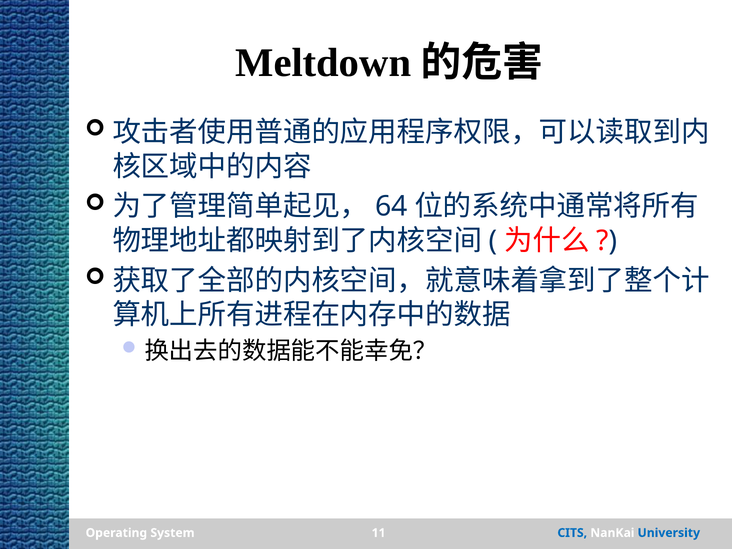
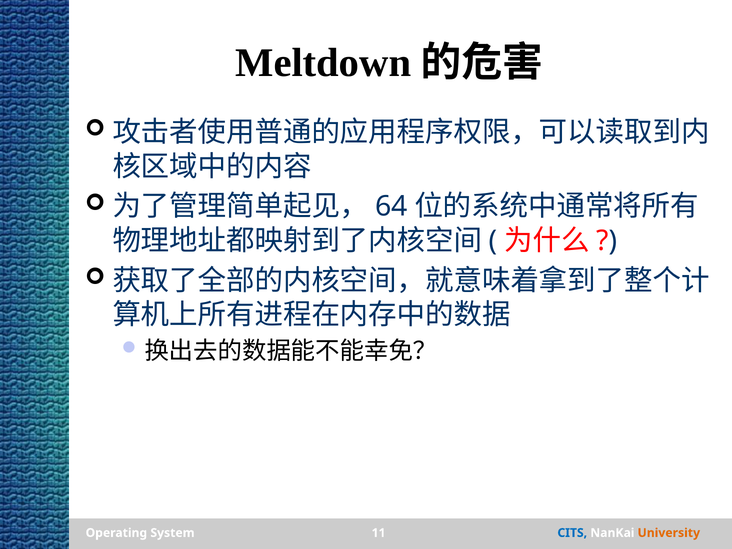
University colour: blue -> orange
